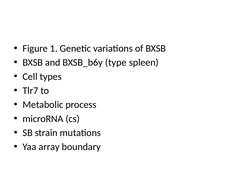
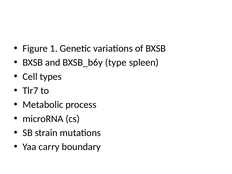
array: array -> carry
